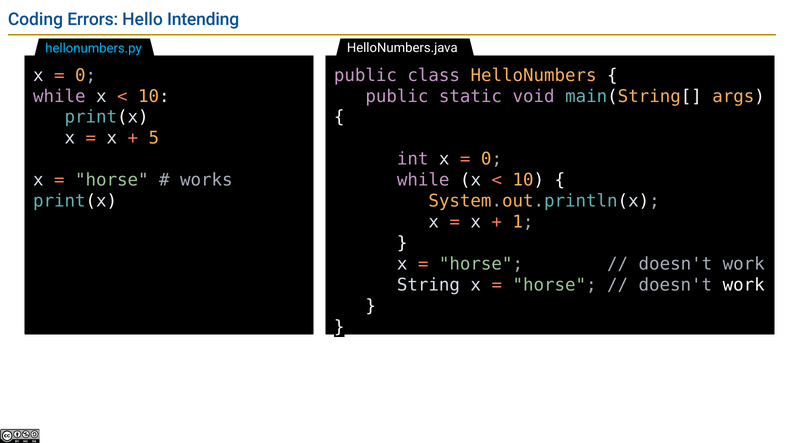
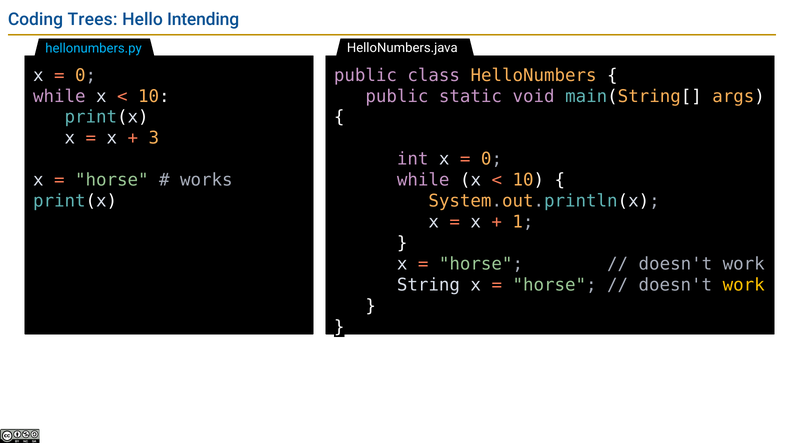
Errors: Errors -> Trees
5: 5 -> 3
work at (744, 285) colour: white -> yellow
